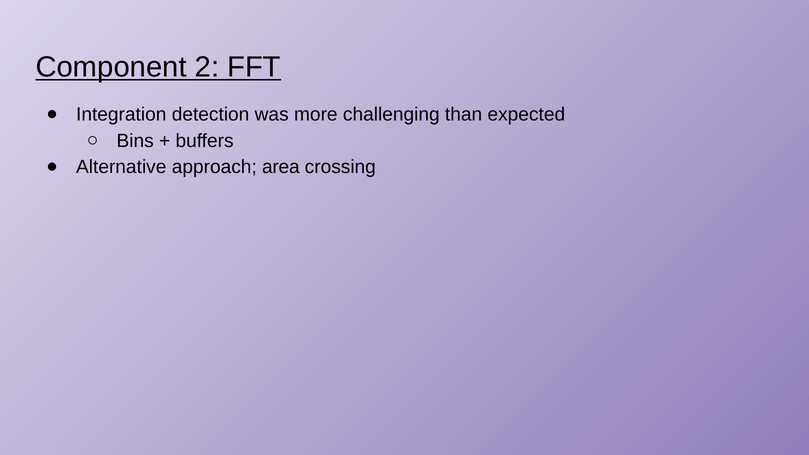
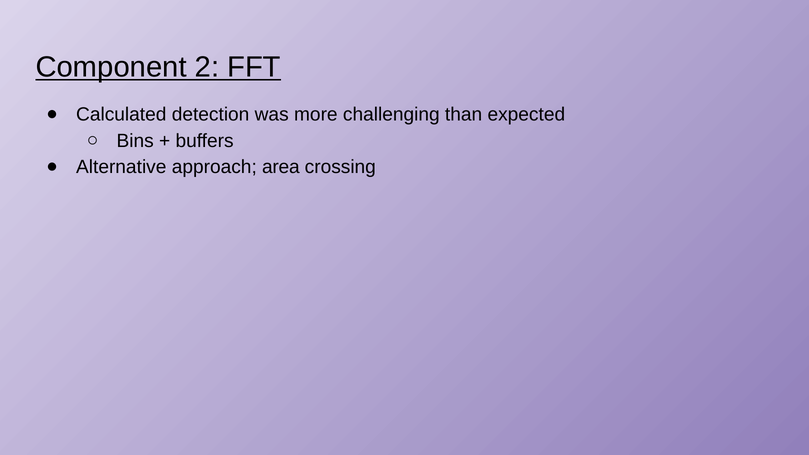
Integration: Integration -> Calculated
